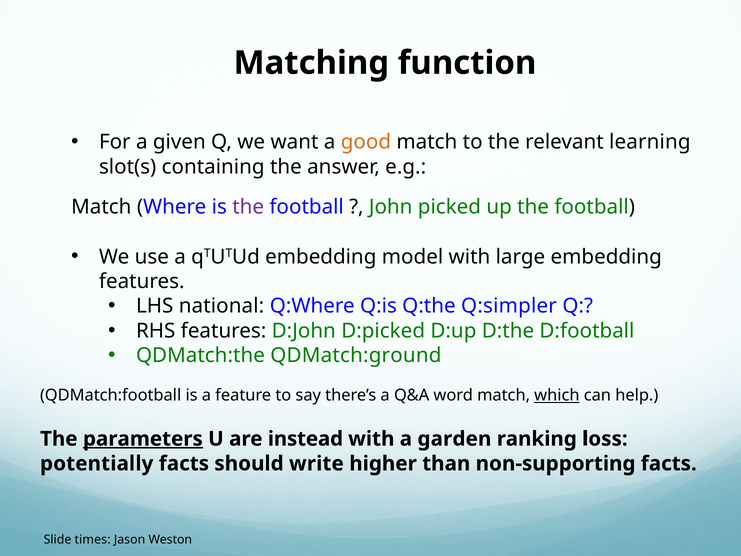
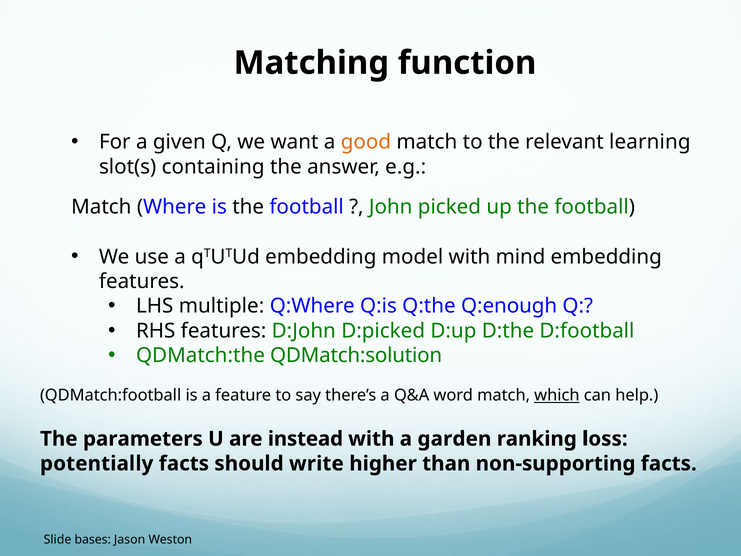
the at (248, 207) colour: purple -> black
large: large -> mind
national: national -> multiple
Q:simpler: Q:simpler -> Q:enough
QDMatch:ground: QDMatch:ground -> QDMatch:solution
parameters underline: present -> none
times: times -> bases
